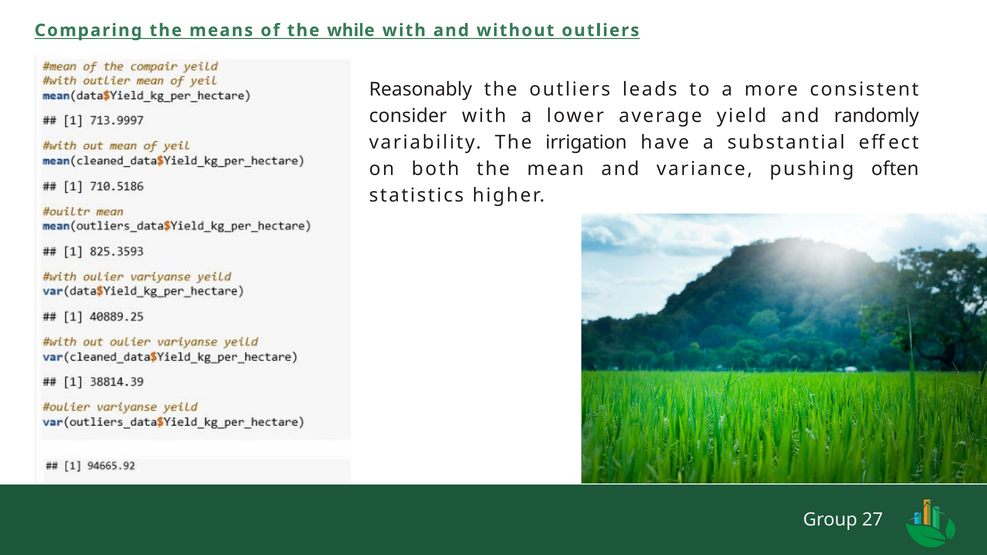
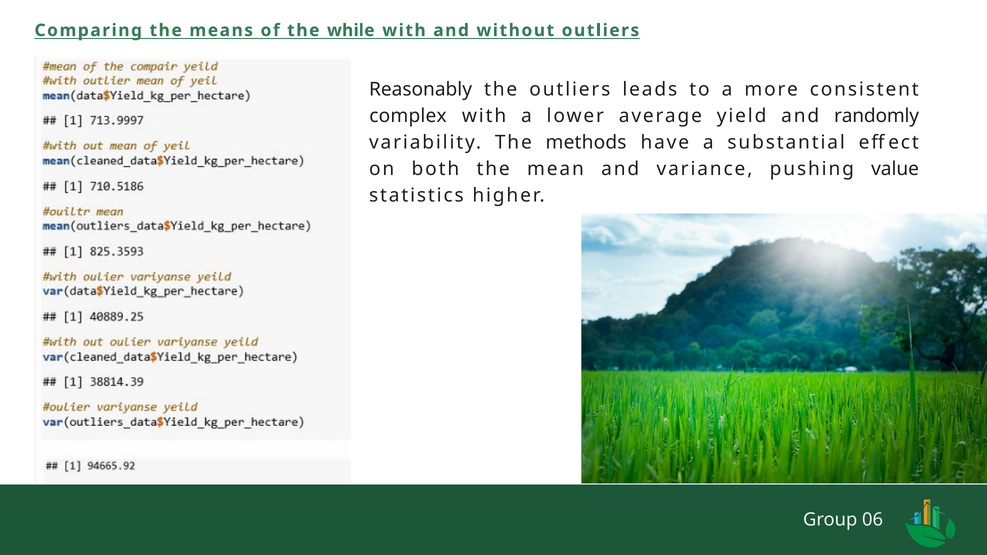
consider: consider -> complex
irrigation: irrigation -> methods
often: often -> value
27: 27 -> 06
